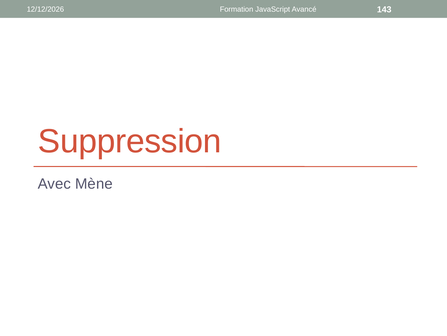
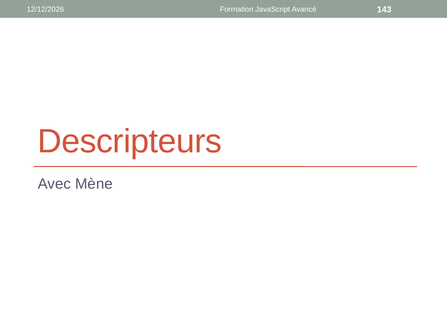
Suppression: Suppression -> Descripteurs
